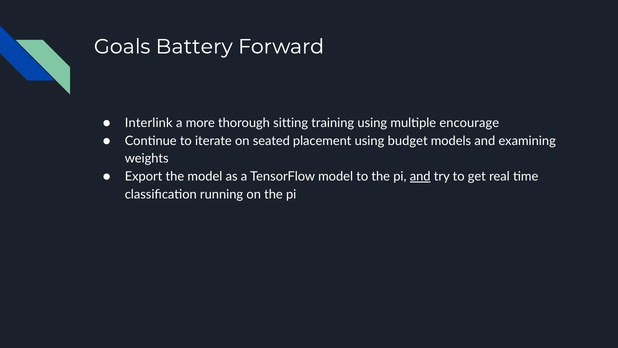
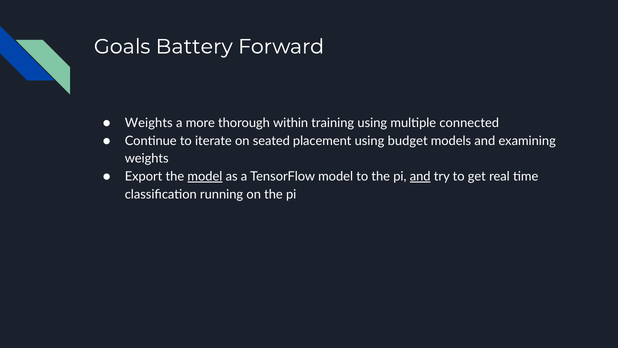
Interlink at (149, 123): Interlink -> Weights
sitting: sitting -> within
encourage: encourage -> connected
model at (205, 176) underline: none -> present
